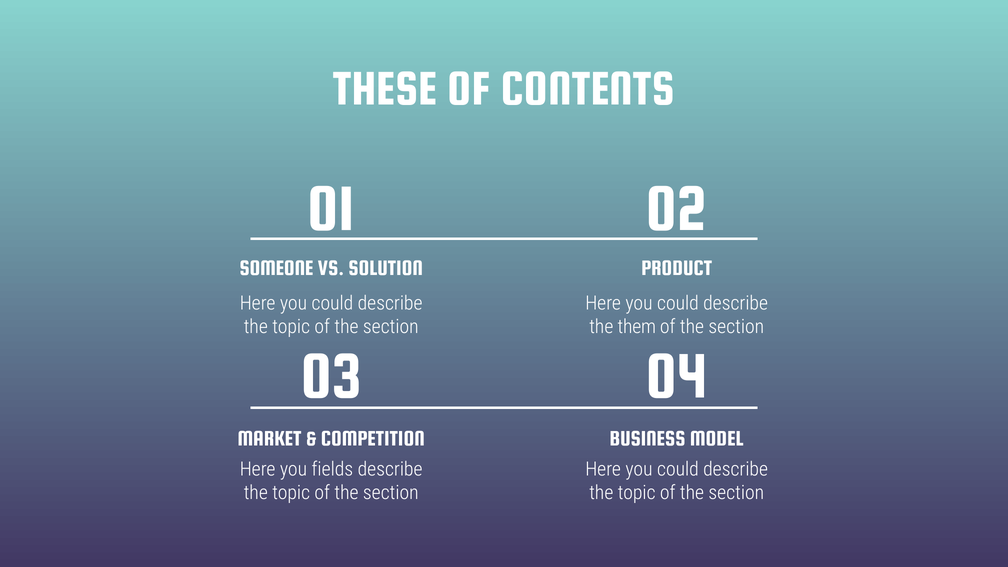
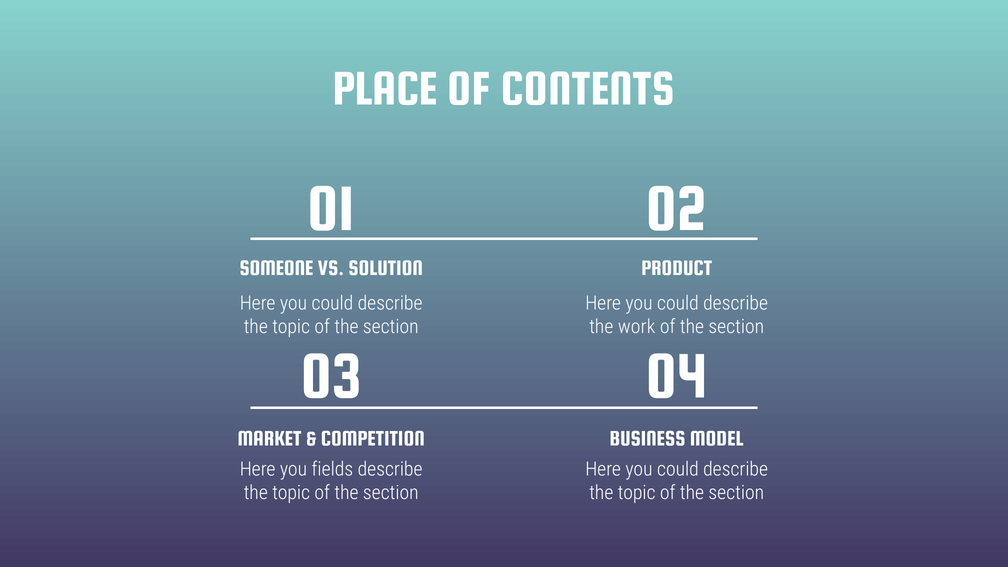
THESE: THESE -> PLACE
them: them -> work
